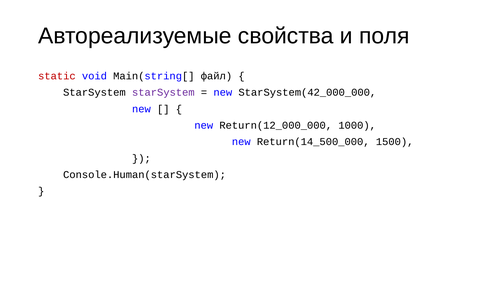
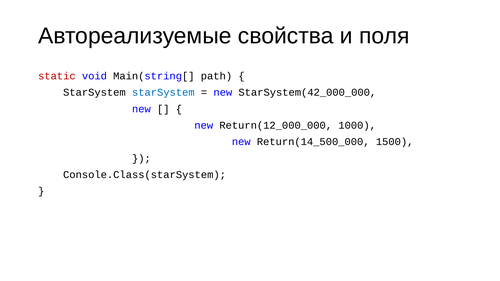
файл: файл -> path
starSystem at (163, 93) colour: purple -> blue
Console.Human(starSystem: Console.Human(starSystem -> Console.Class(starSystem
